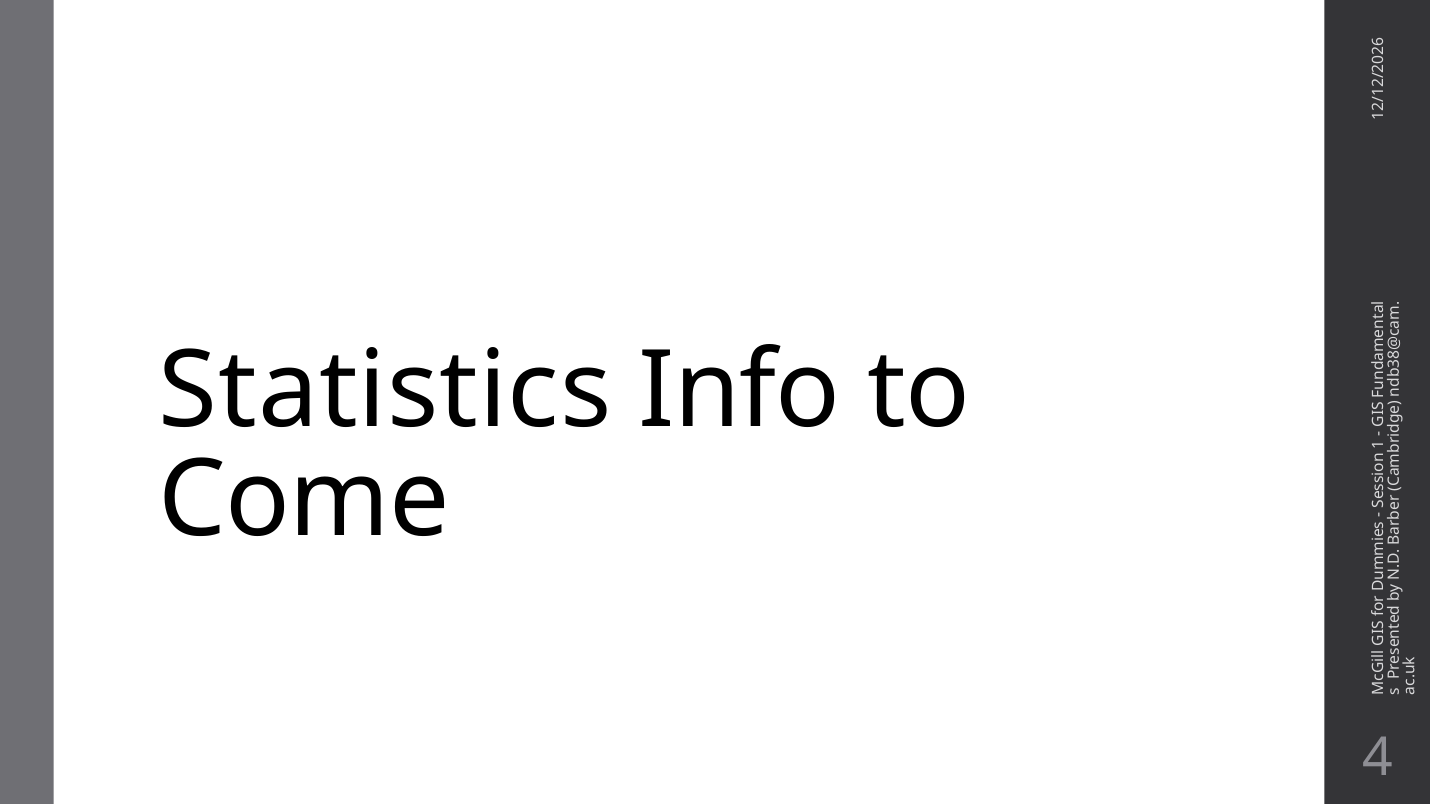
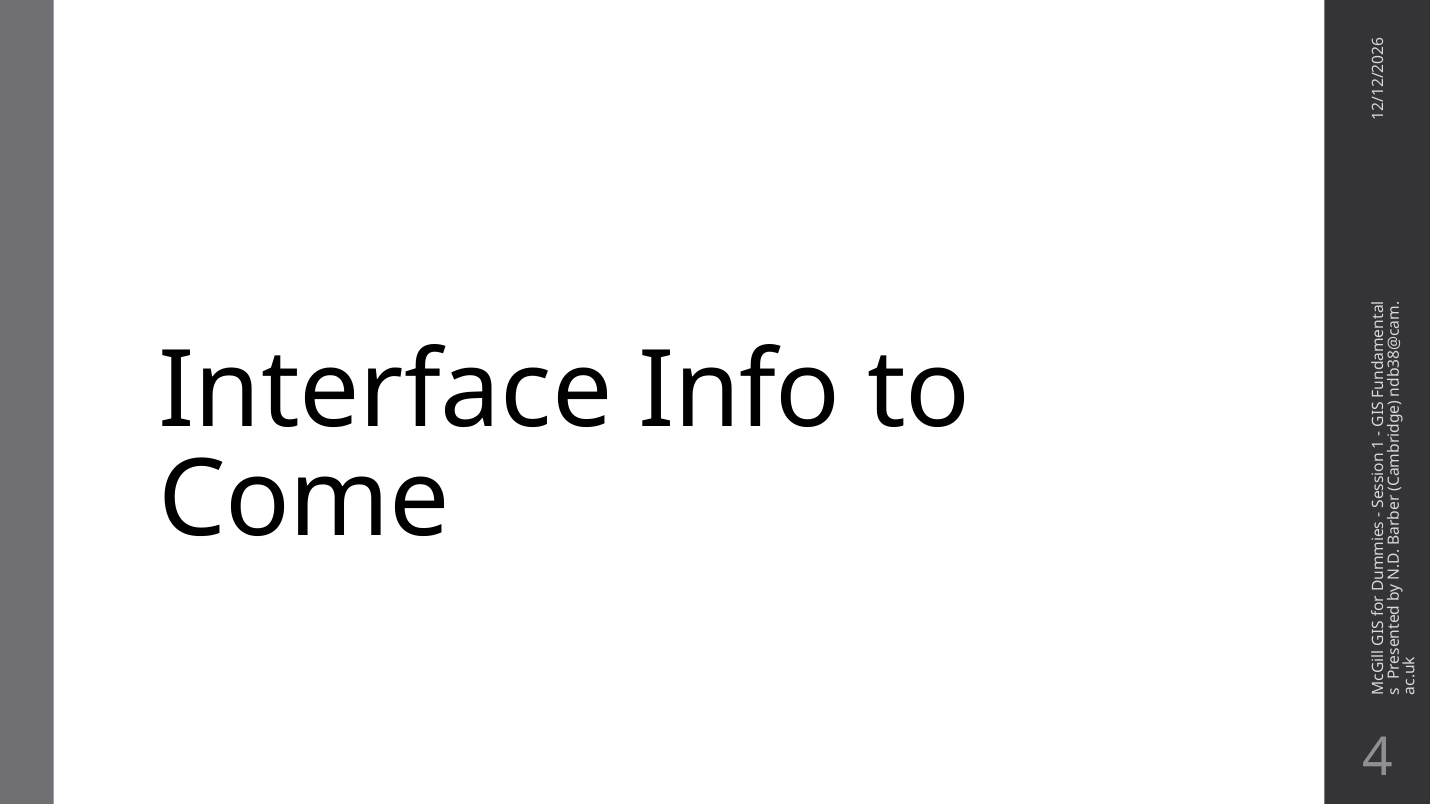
Statistics: Statistics -> Interface
